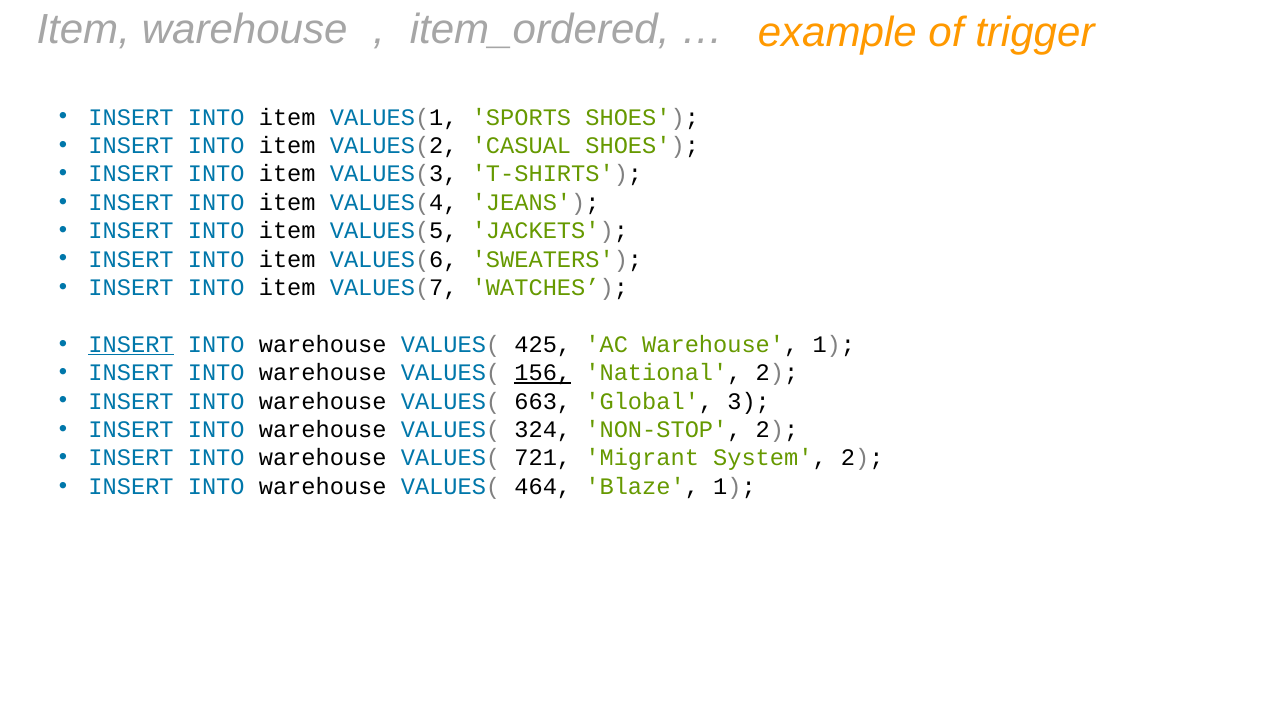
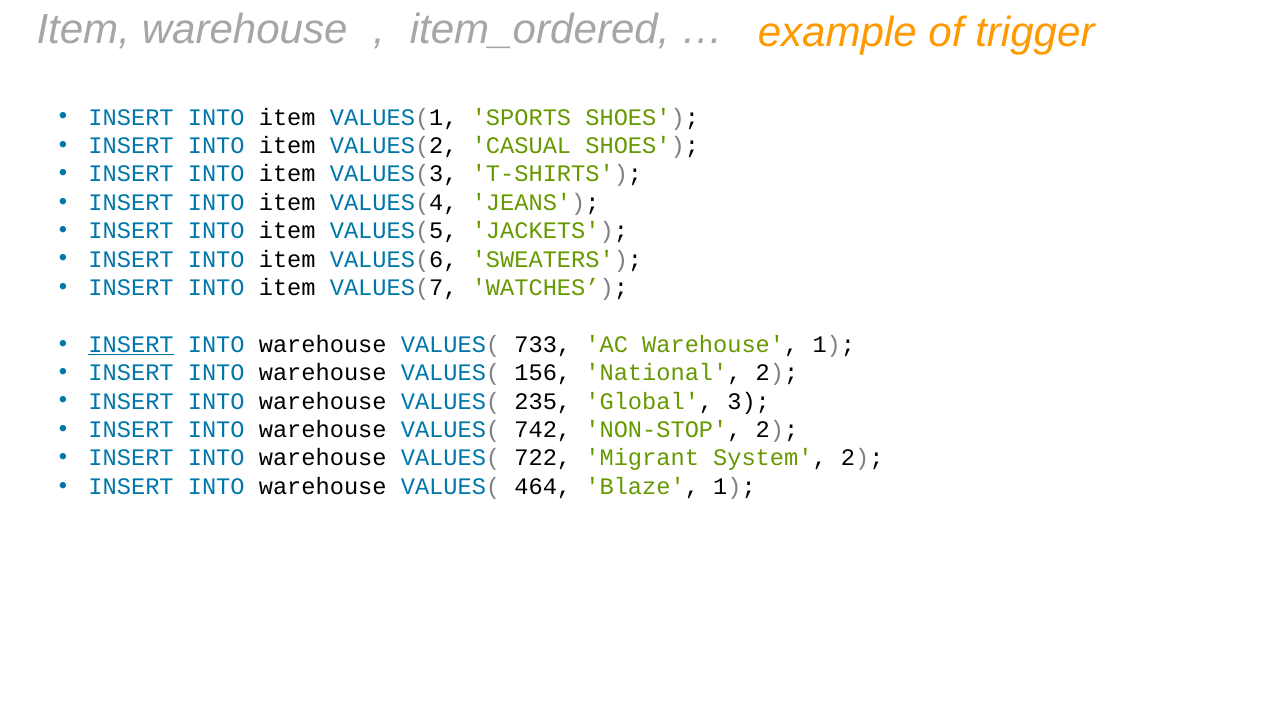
425: 425 -> 733
156 underline: present -> none
663: 663 -> 235
324: 324 -> 742
721: 721 -> 722
